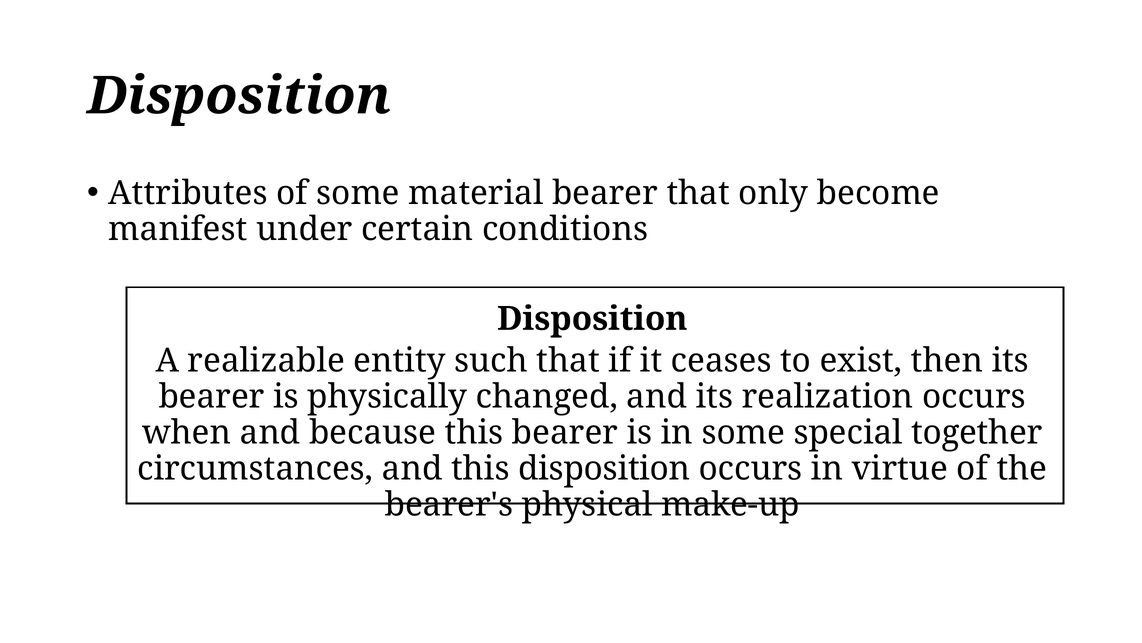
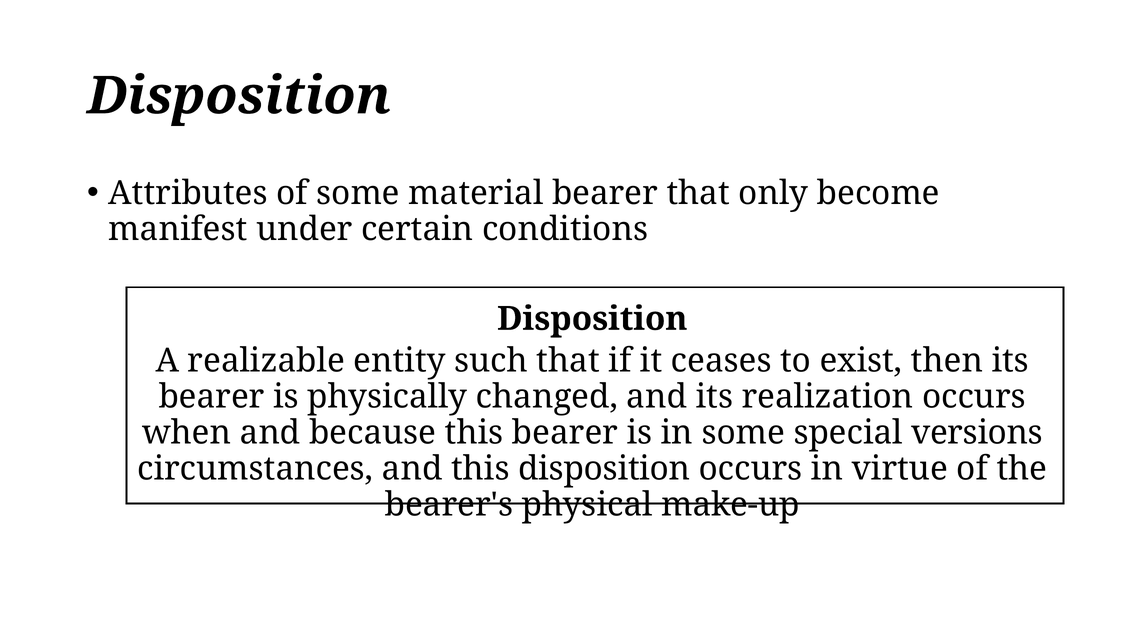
together: together -> versions
